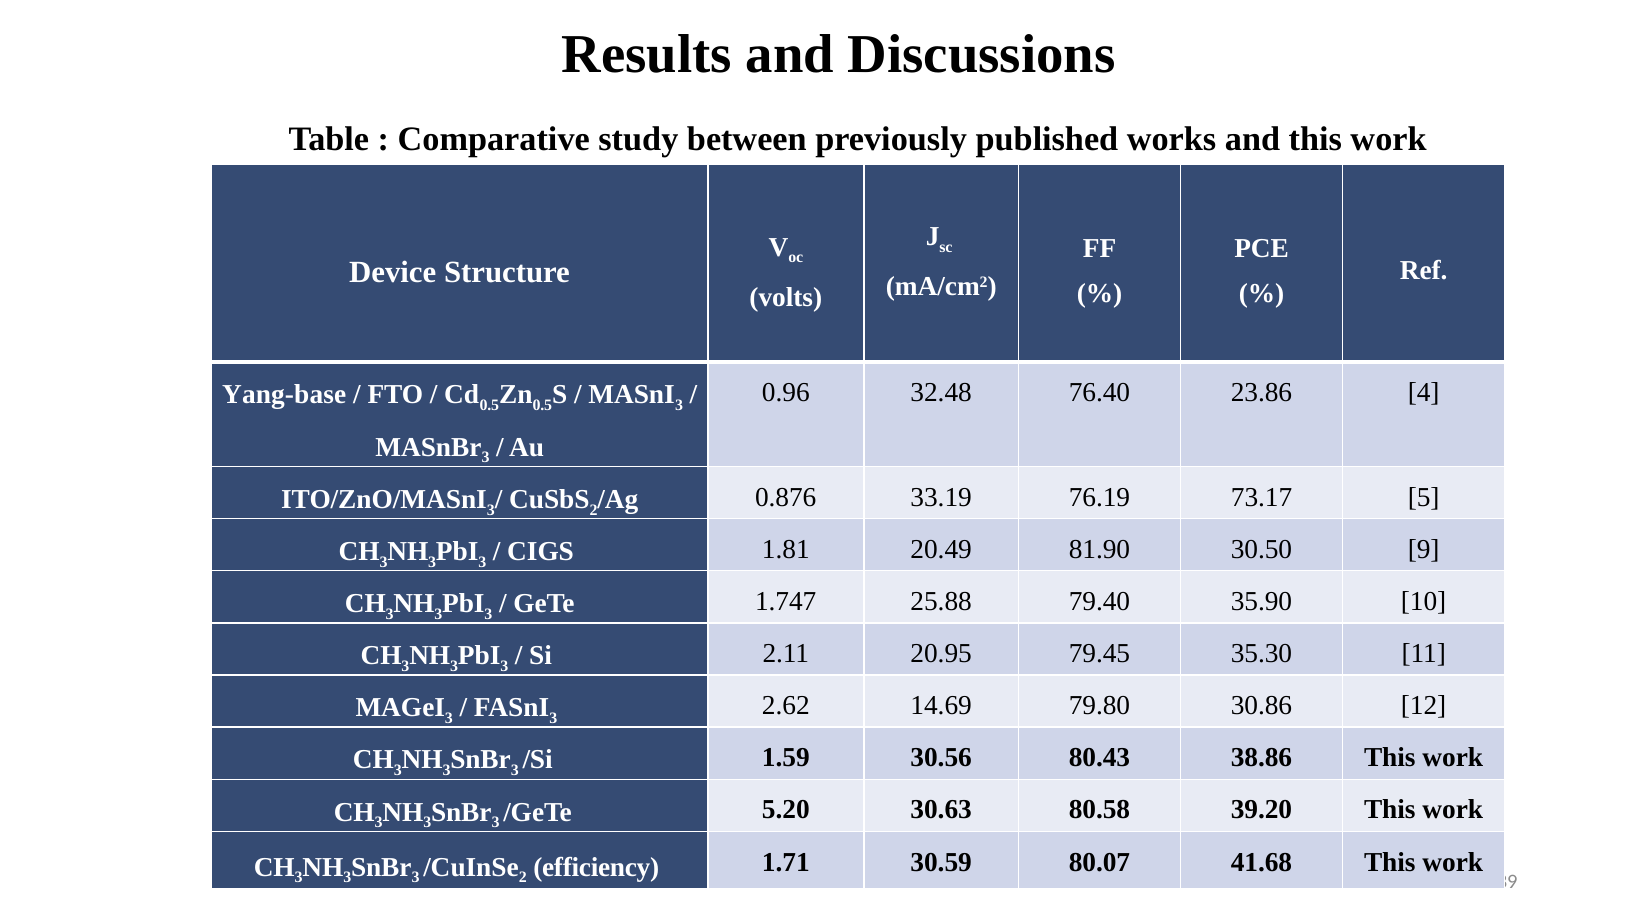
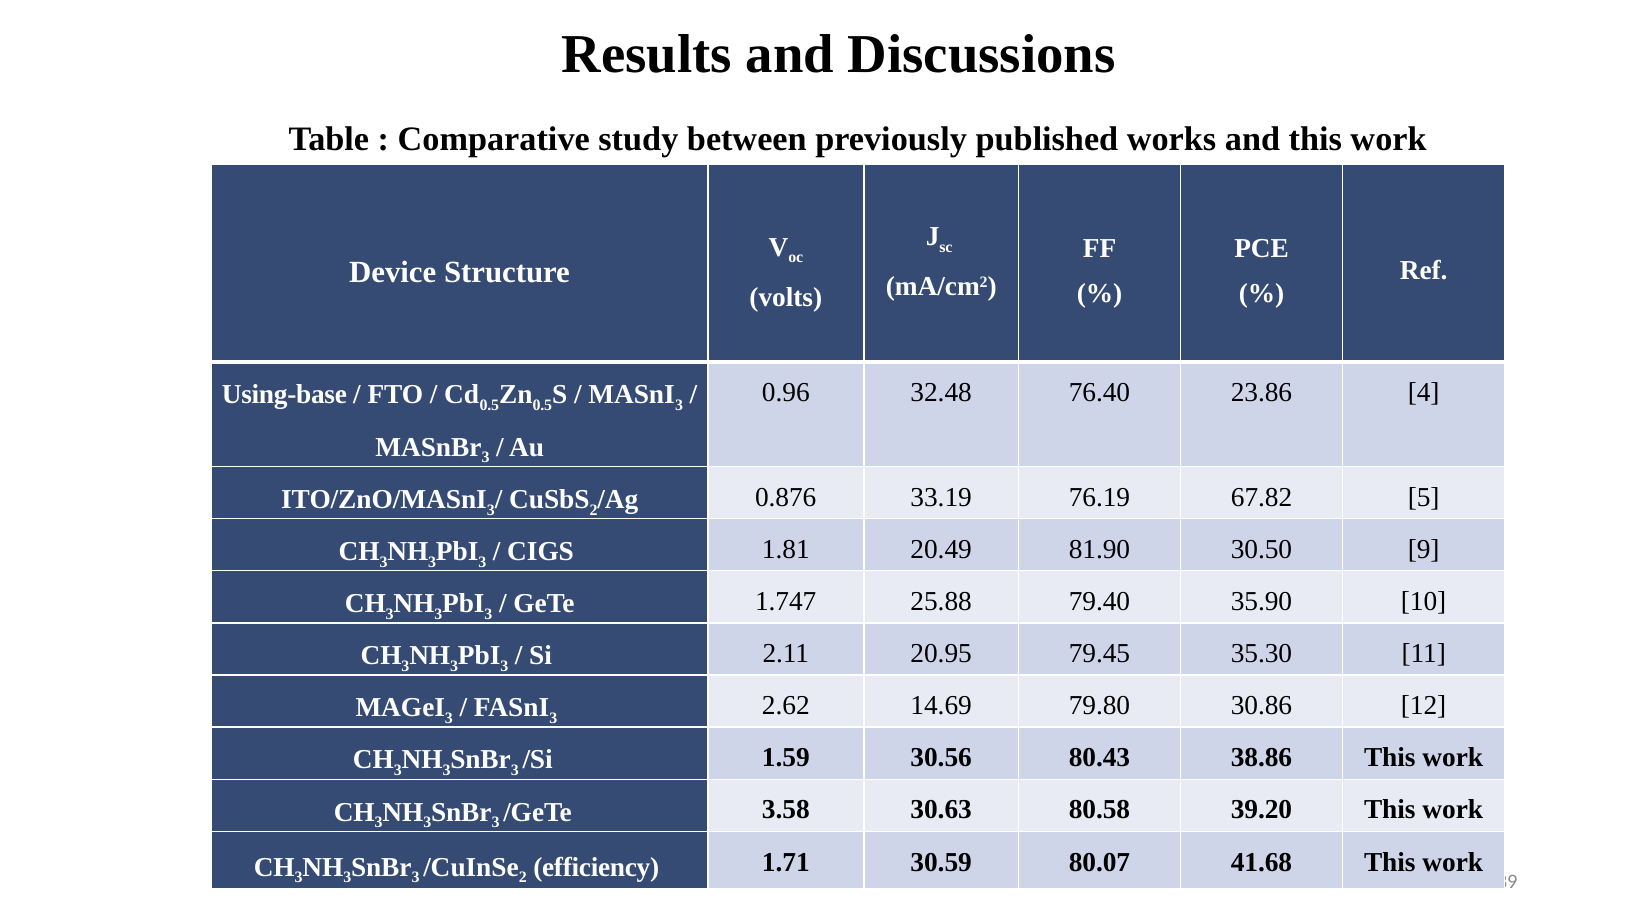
Yang-base: Yang-base -> Using-base
73.17: 73.17 -> 67.82
5.20: 5.20 -> 3.58
